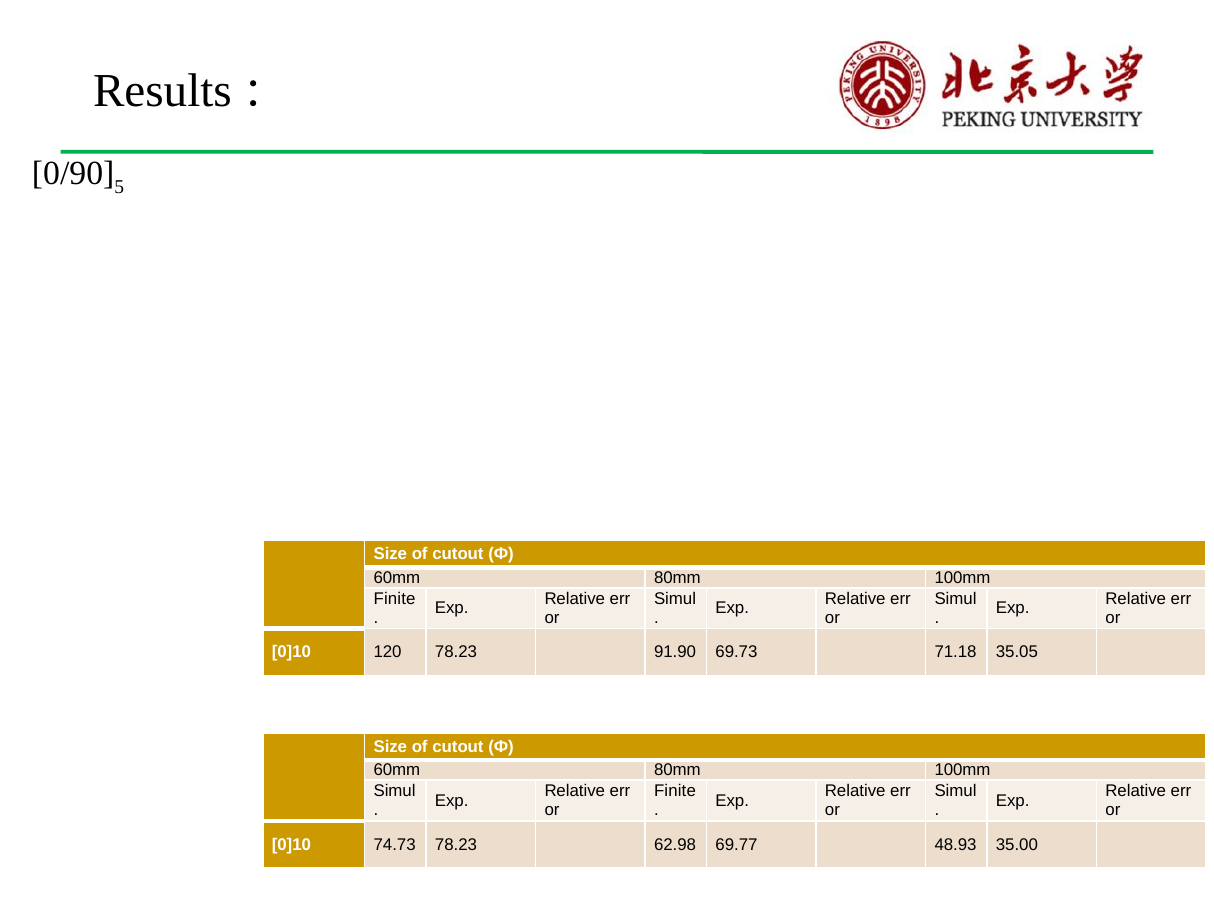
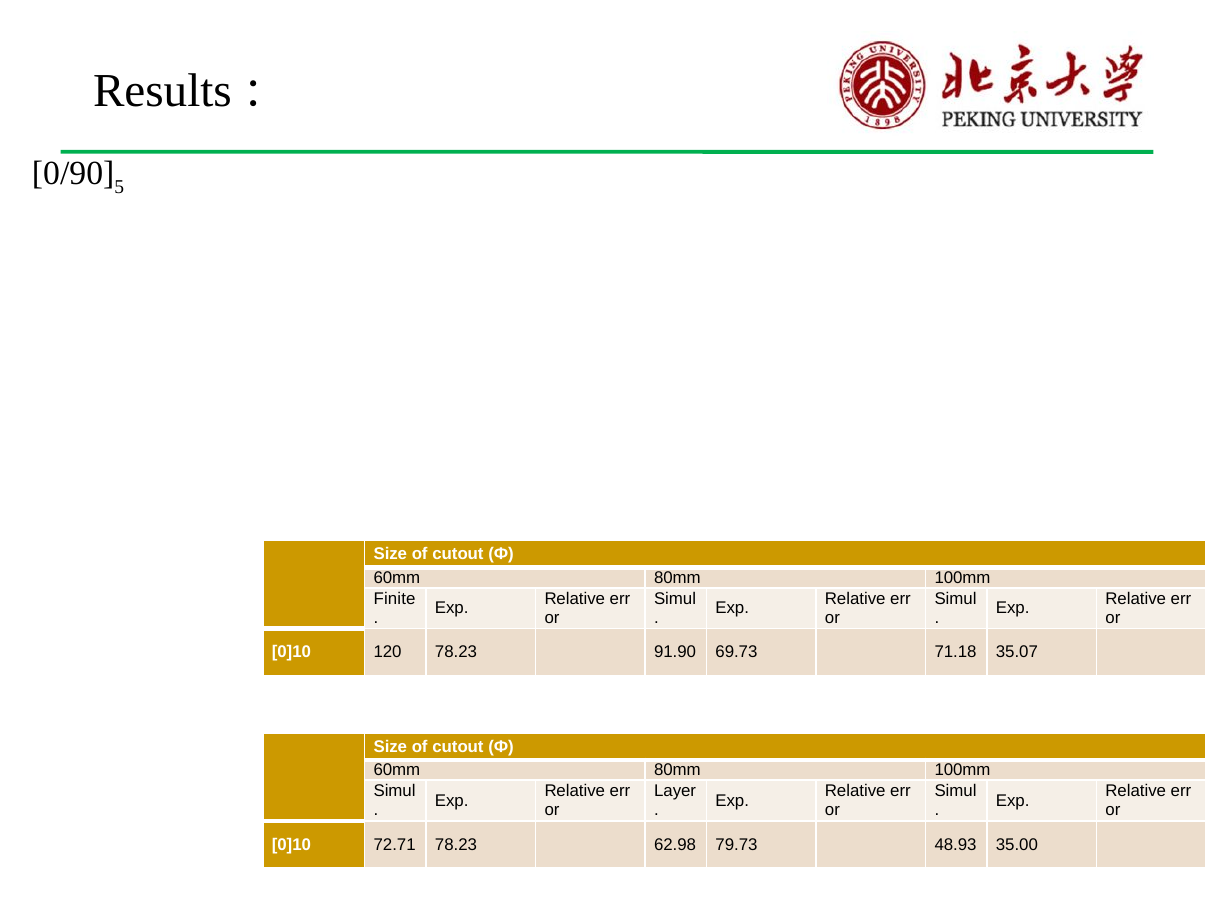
35.05: 35.05 -> 35.07
Finite at (675, 791): Finite -> Layer
74.73: 74.73 -> 72.71
69.77: 69.77 -> 79.73
